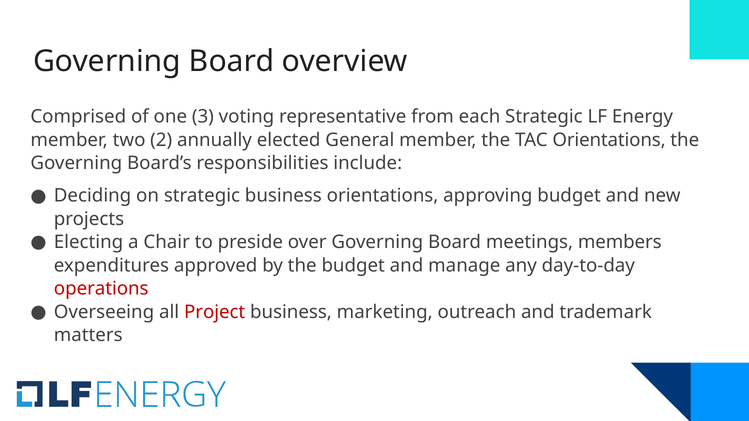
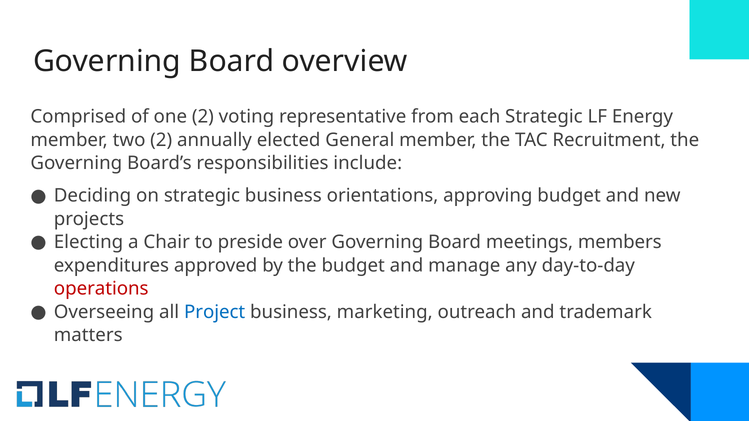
one 3: 3 -> 2
TAC Orientations: Orientations -> Recruitment
Project colour: red -> blue
